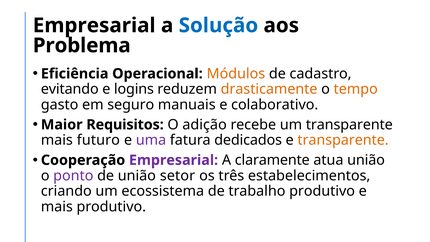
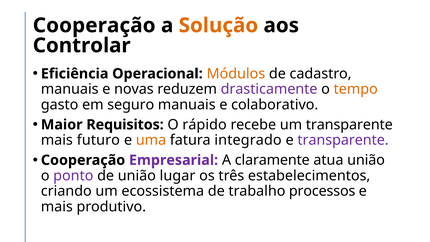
Empresarial at (94, 25): Empresarial -> Cooperação
Solução colour: blue -> orange
Problema: Problema -> Controlar
evitando at (70, 89): evitando -> manuais
logins: logins -> novas
drasticamente colour: orange -> purple
adição: adição -> rápido
uma colour: purple -> orange
dedicados: dedicados -> integrado
transparente at (343, 140) colour: orange -> purple
setor: setor -> lugar
trabalho produtivo: produtivo -> processos
